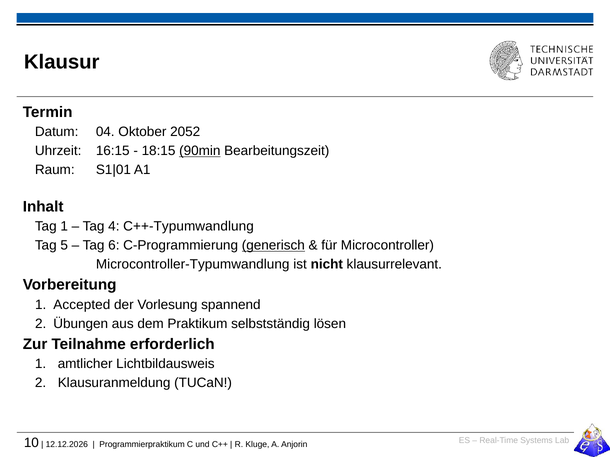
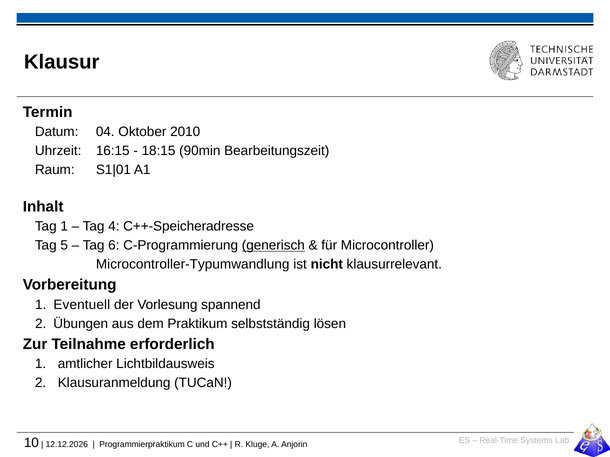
2052: 2052 -> 2010
90min underline: present -> none
C++-Typumwandlung: C++-Typumwandlung -> C++-Speicheradresse
Accepted: Accepted -> Eventuell
